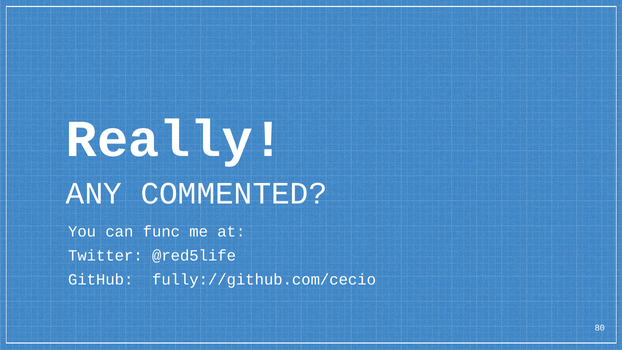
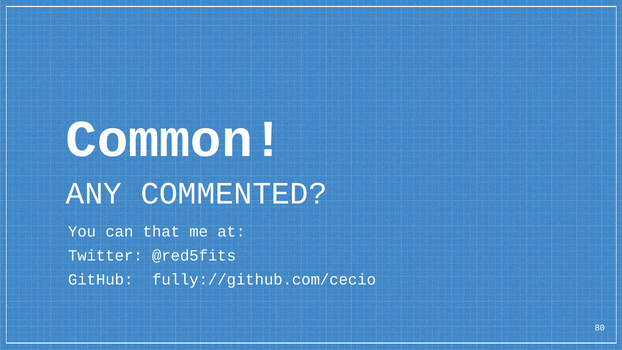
Really: Really -> Common
func: func -> that
@red5life: @red5life -> @red5fits
